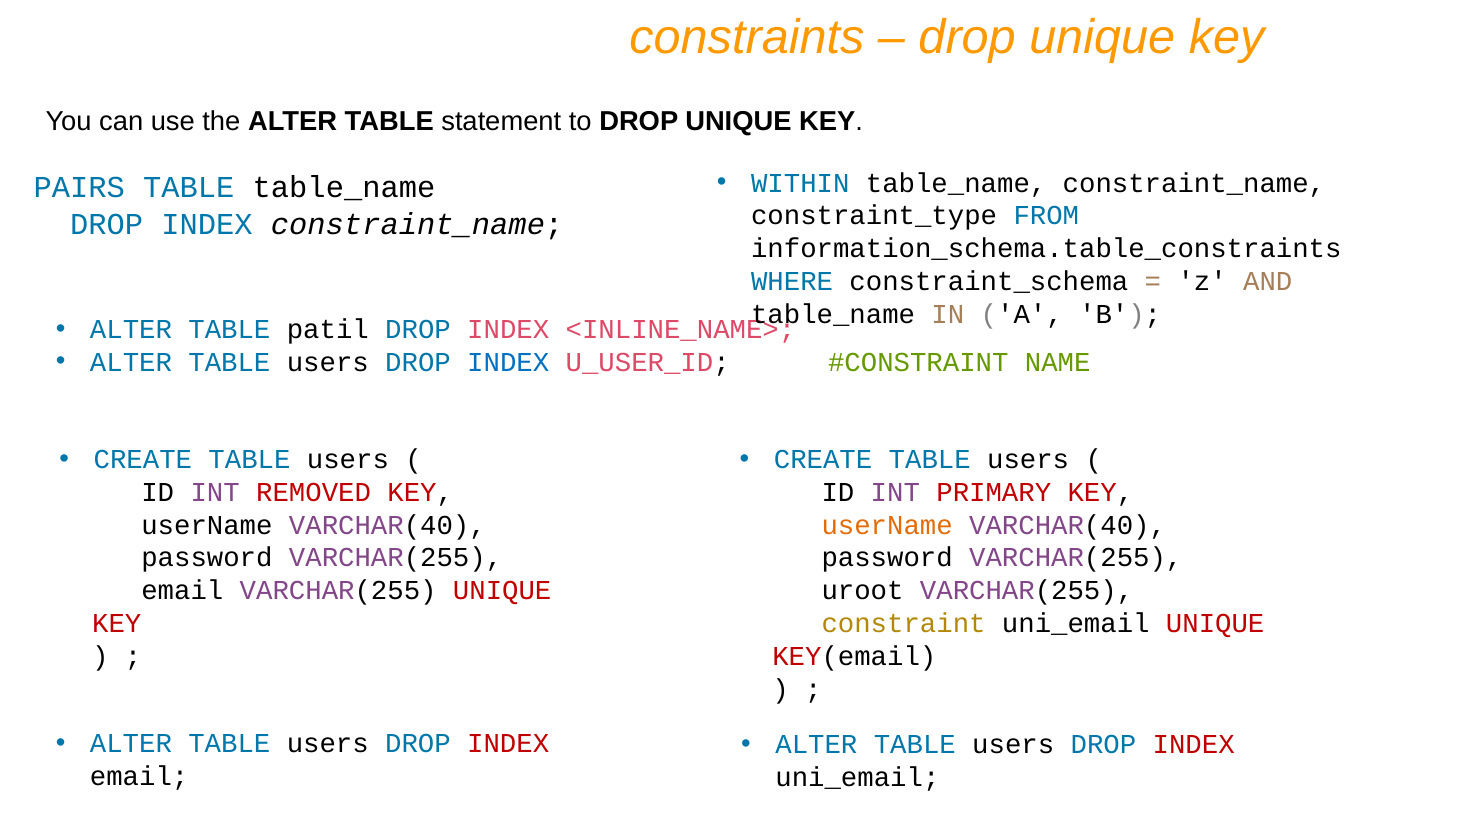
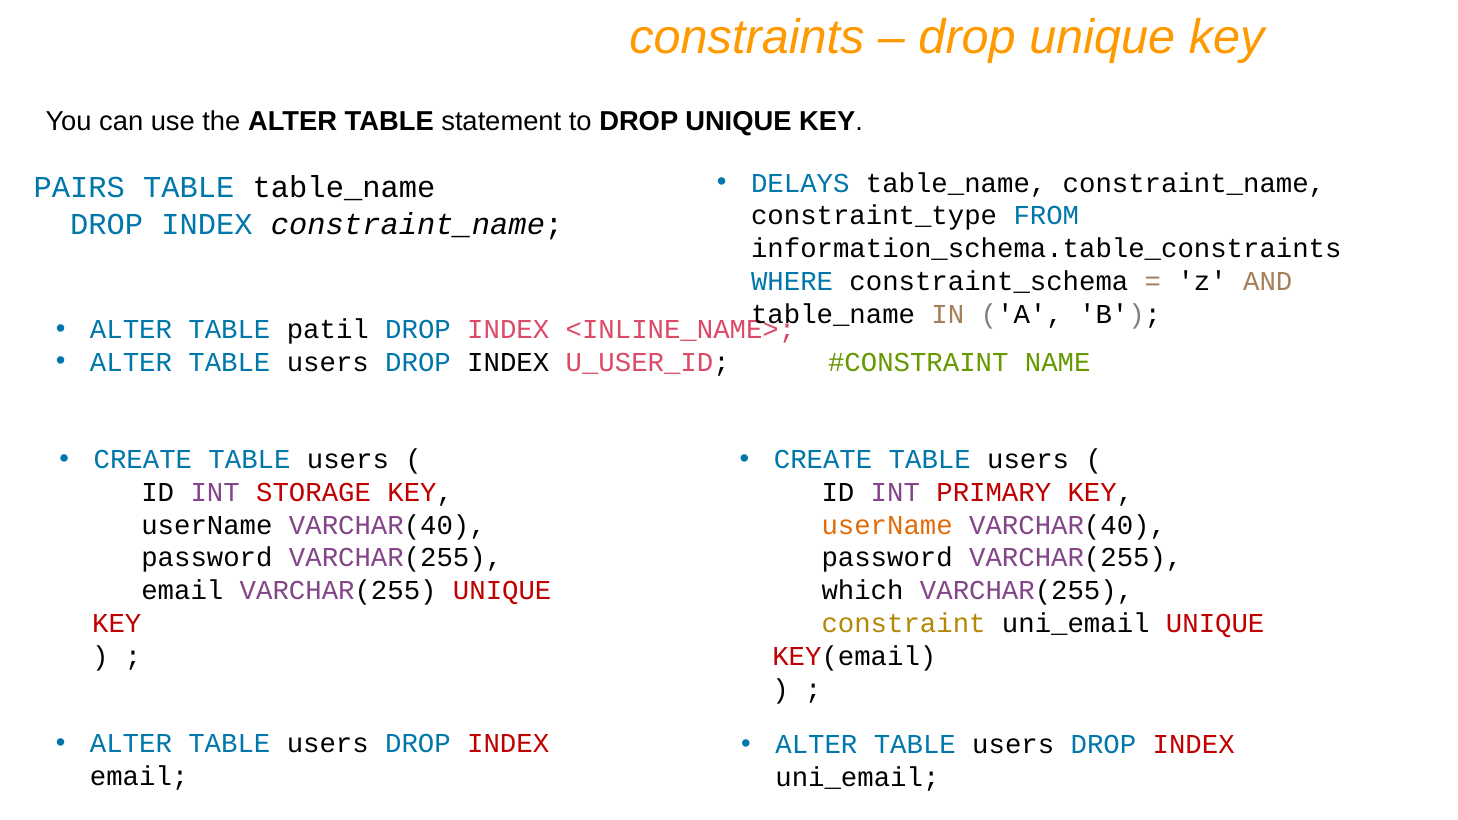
WITHIN: WITHIN -> DELAYS
INDEX at (508, 362) colour: blue -> black
REMOVED: REMOVED -> STORAGE
uroot: uroot -> which
